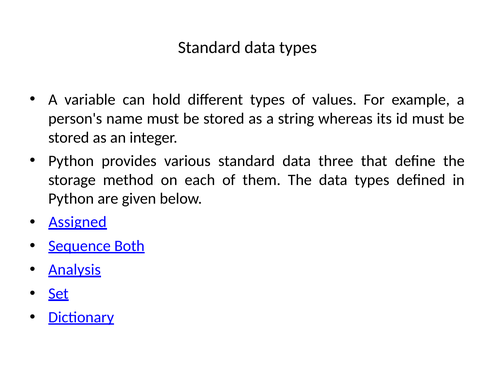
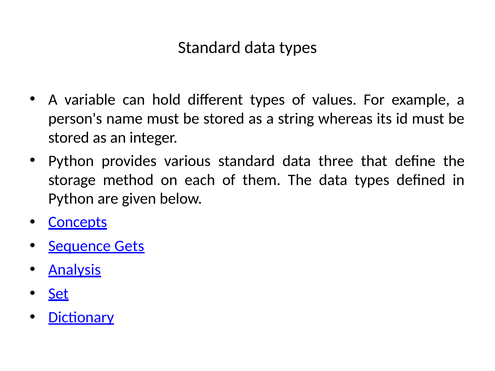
Assigned: Assigned -> Concepts
Both: Both -> Gets
